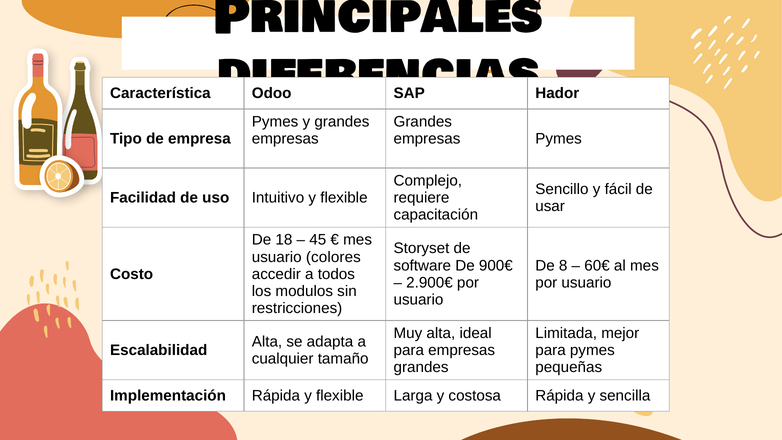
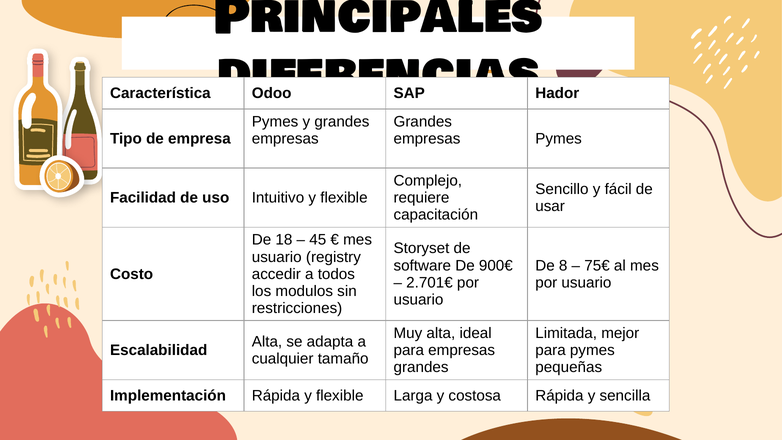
colores: colores -> registry
60€: 60€ -> 75€
2.900€: 2.900€ -> 2.701€
